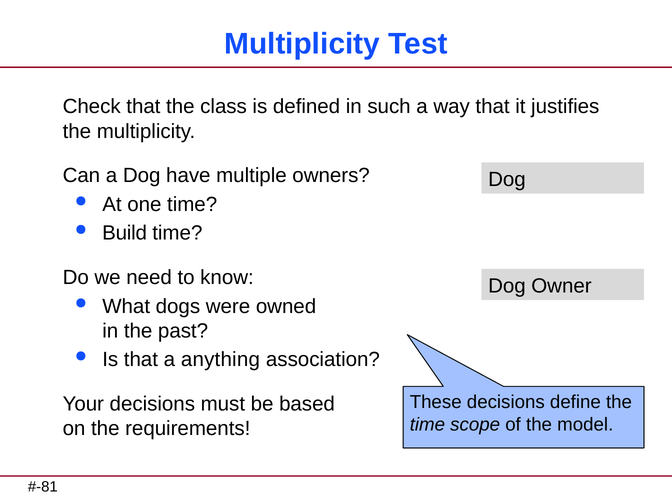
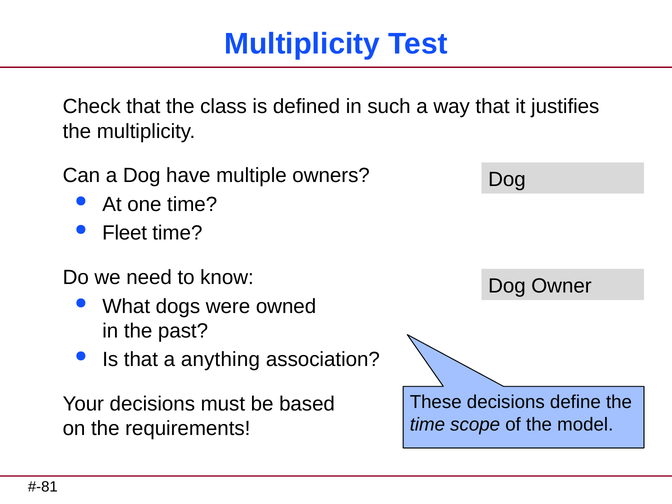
Build: Build -> Fleet
